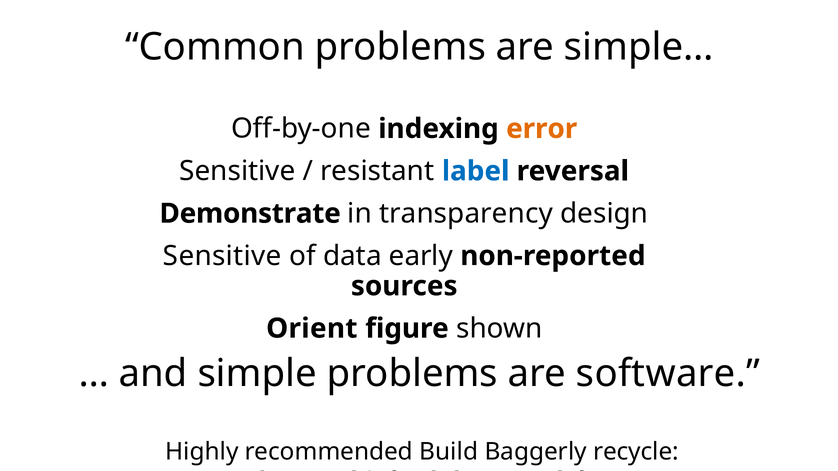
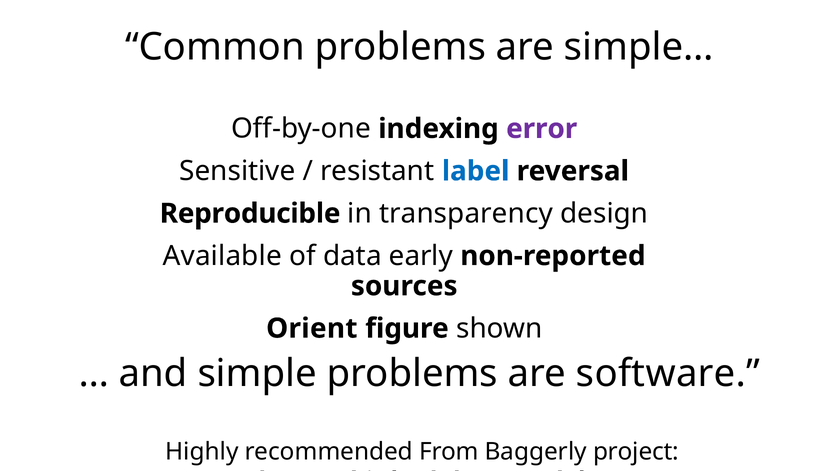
error colour: orange -> purple
Demonstrate: Demonstrate -> Reproducible
Sensitive at (222, 256): Sensitive -> Available
Build: Build -> From
recycle: recycle -> project
